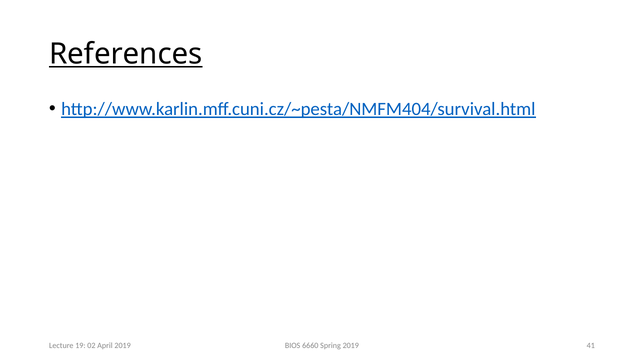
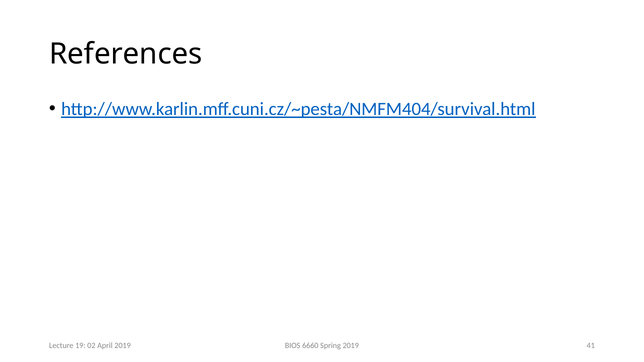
References underline: present -> none
